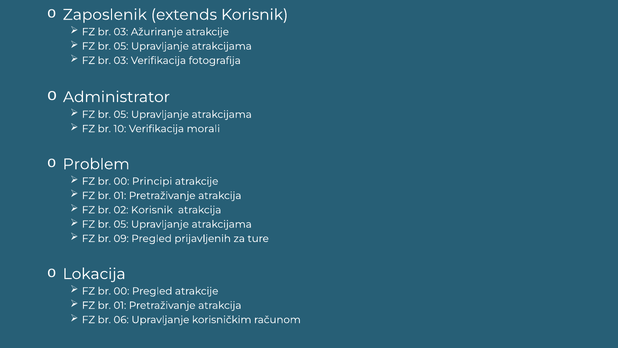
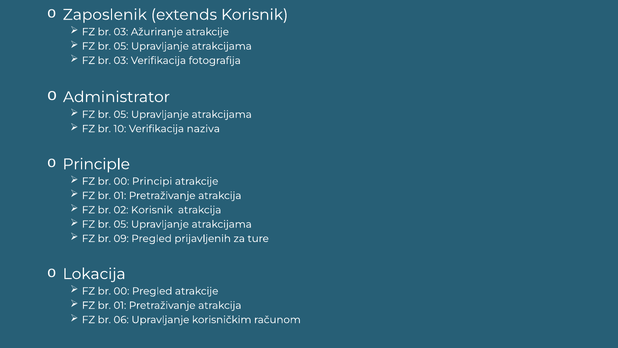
morali: morali -> naziva
Problem: Problem -> Principle
